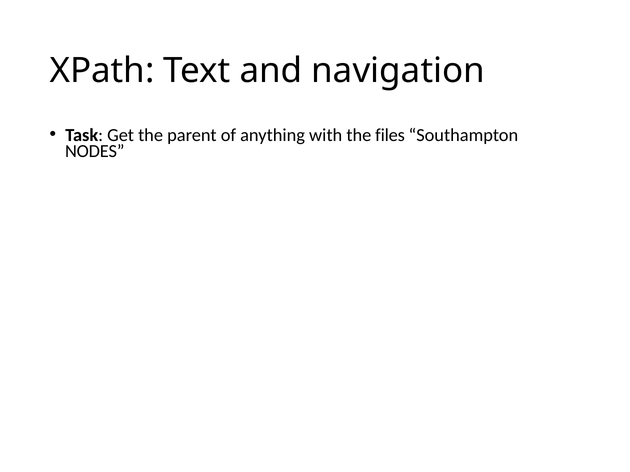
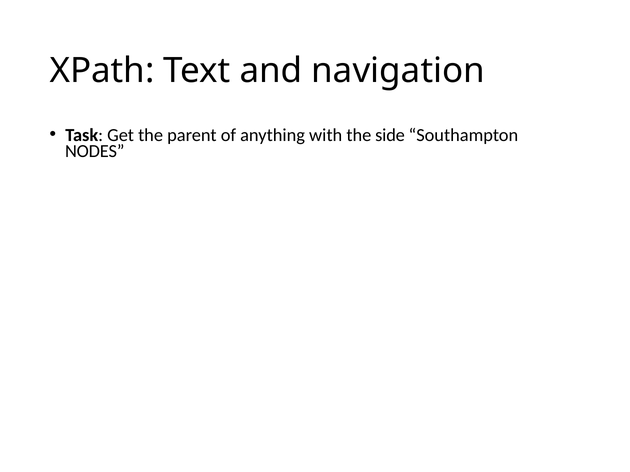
files: files -> side
